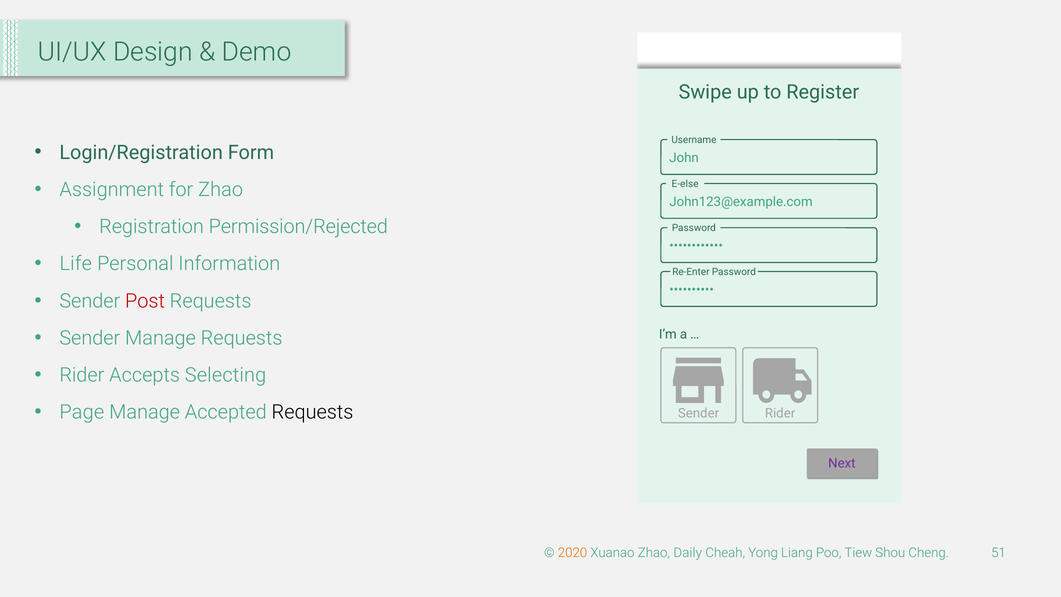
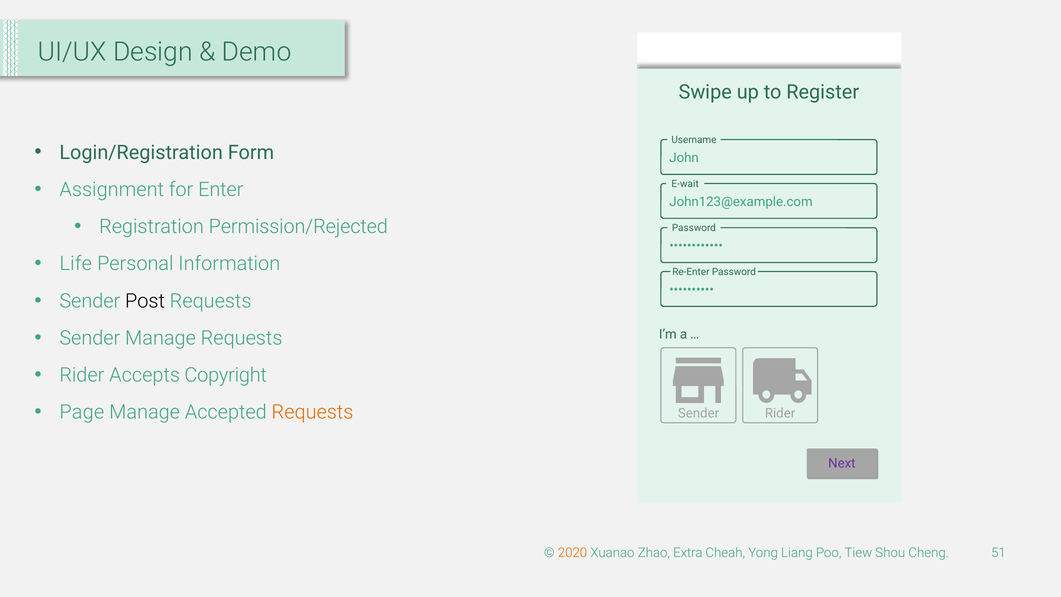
for Zhao: Zhao -> Enter
E-else: E-else -> E-wait
Post colour: red -> black
Selecting: Selecting -> Copyright
Requests at (312, 412) colour: black -> orange
Daily: Daily -> Extra
